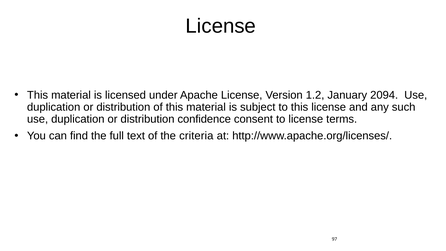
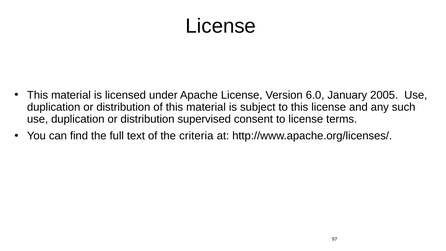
1.2: 1.2 -> 6.0
2094: 2094 -> 2005
confidence: confidence -> supervised
